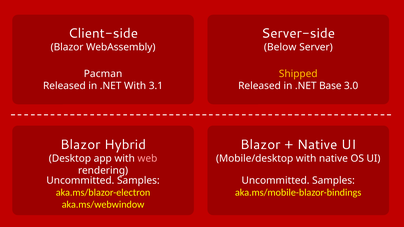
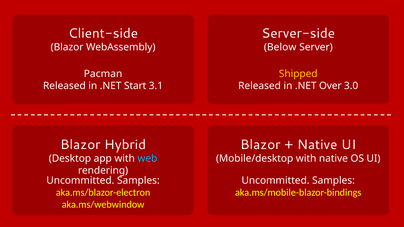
.NET With: With -> Start
Base: Base -> Over
web colour: pink -> light blue
